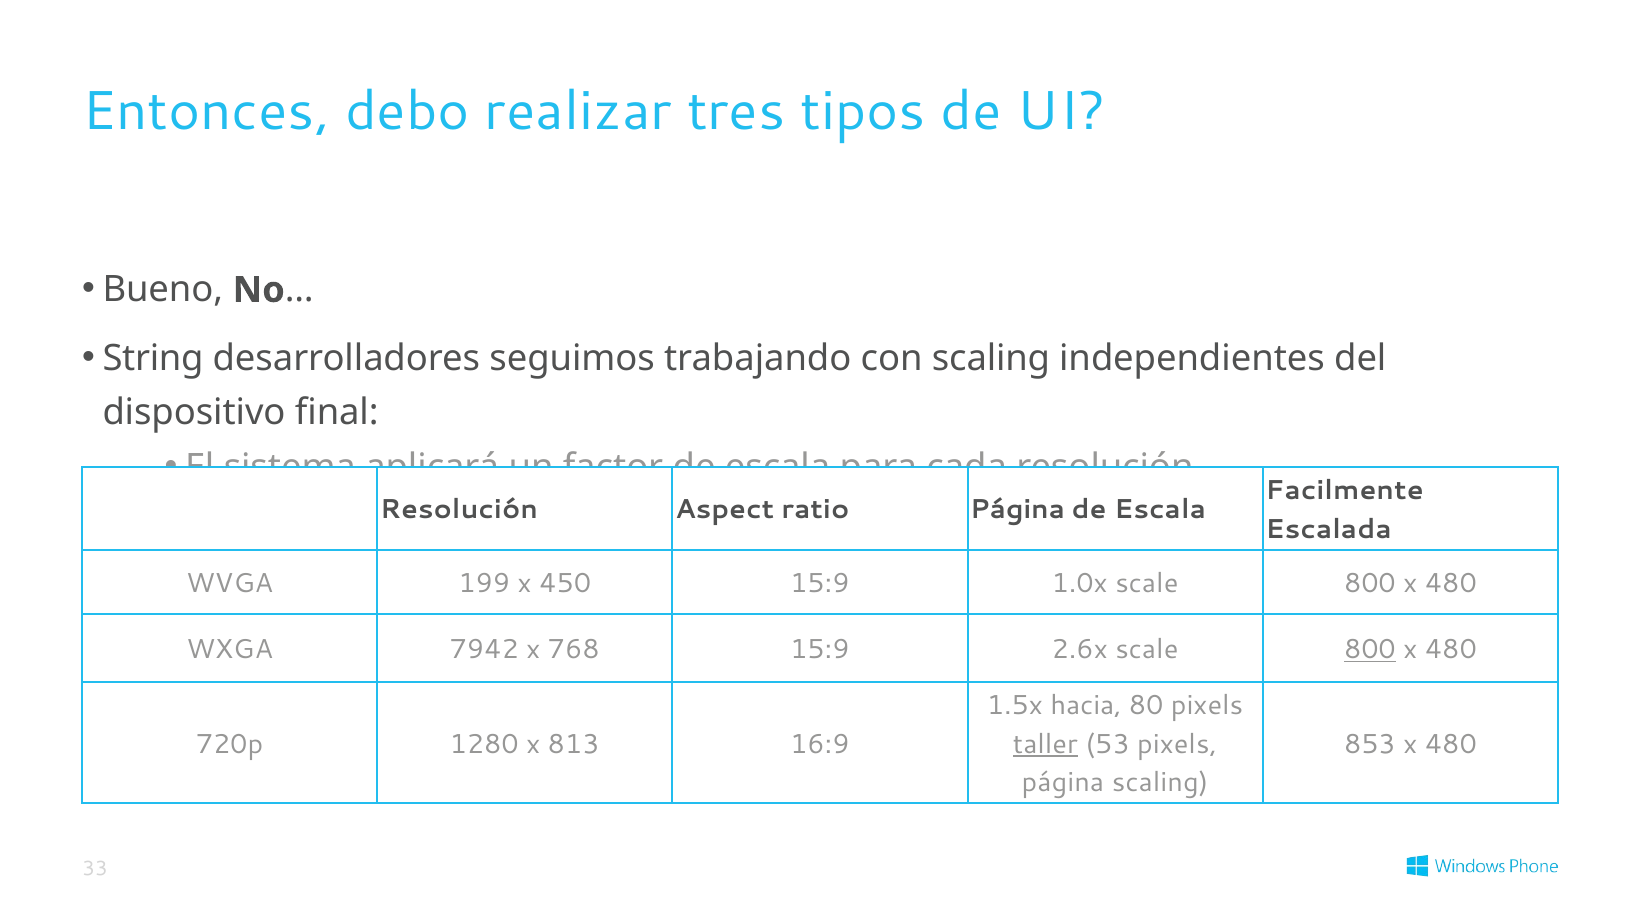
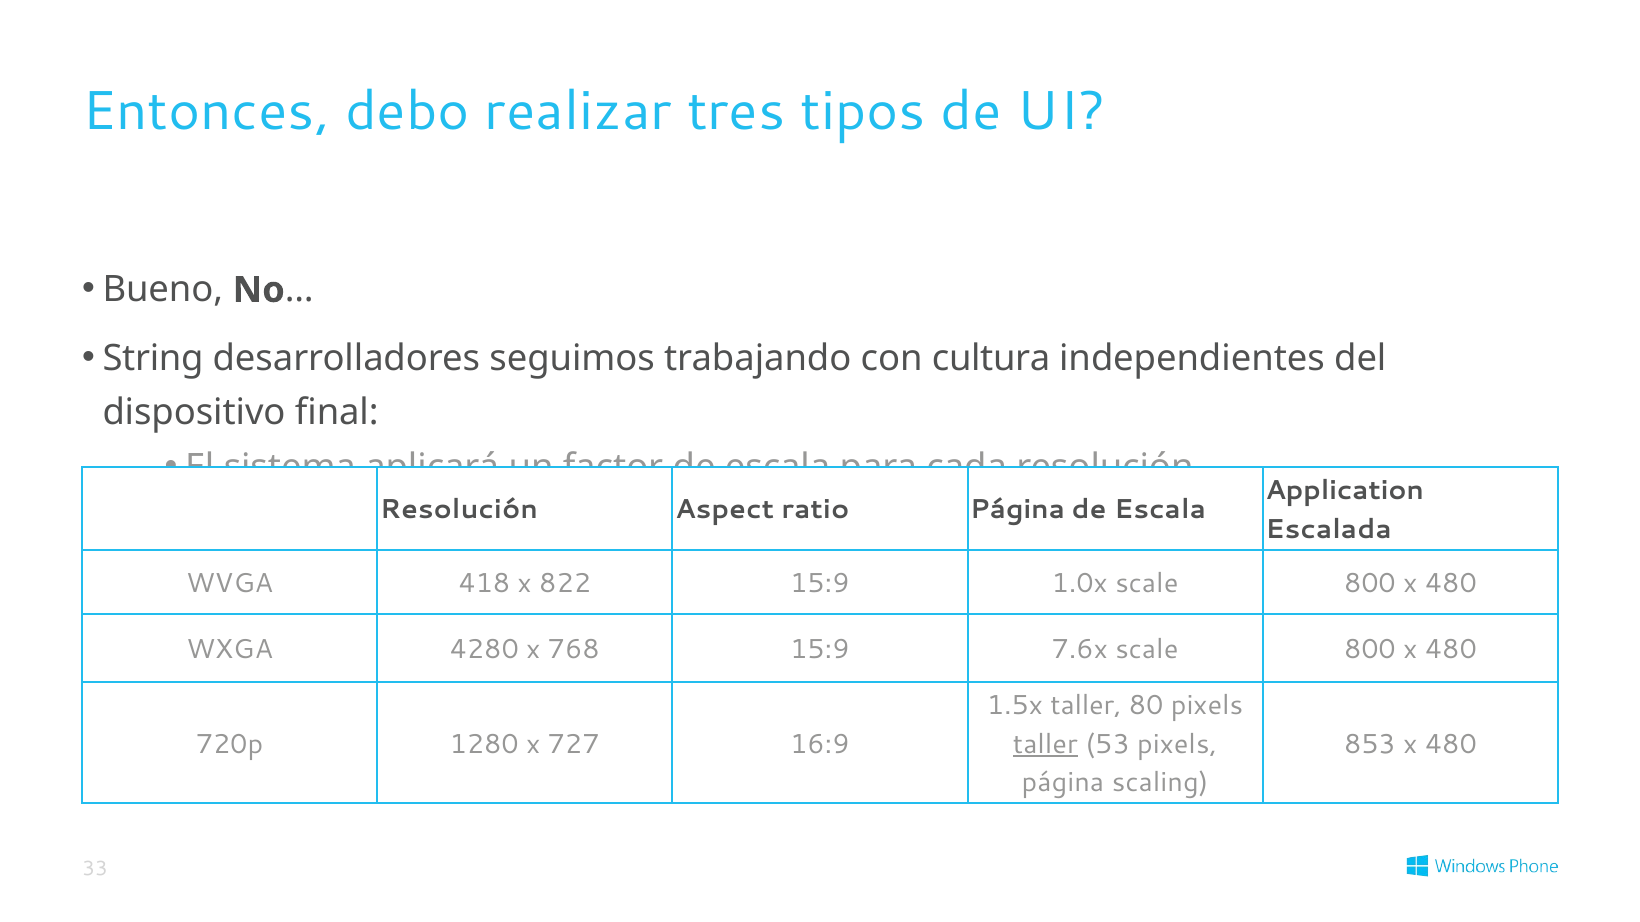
con scaling: scaling -> cultura
Facilmente: Facilmente -> Application
199: 199 -> 418
450: 450 -> 822
7942: 7942 -> 4280
2.6x: 2.6x -> 7.6x
800 at (1370, 650) underline: present -> none
1.5x hacia: hacia -> taller
813: 813 -> 727
